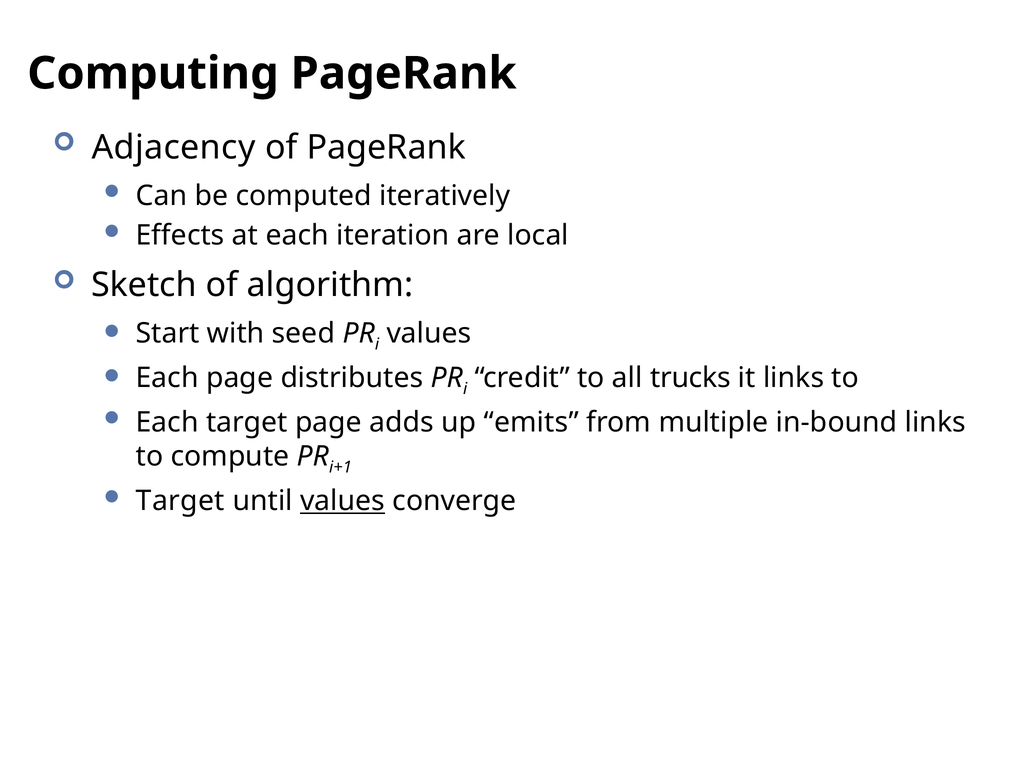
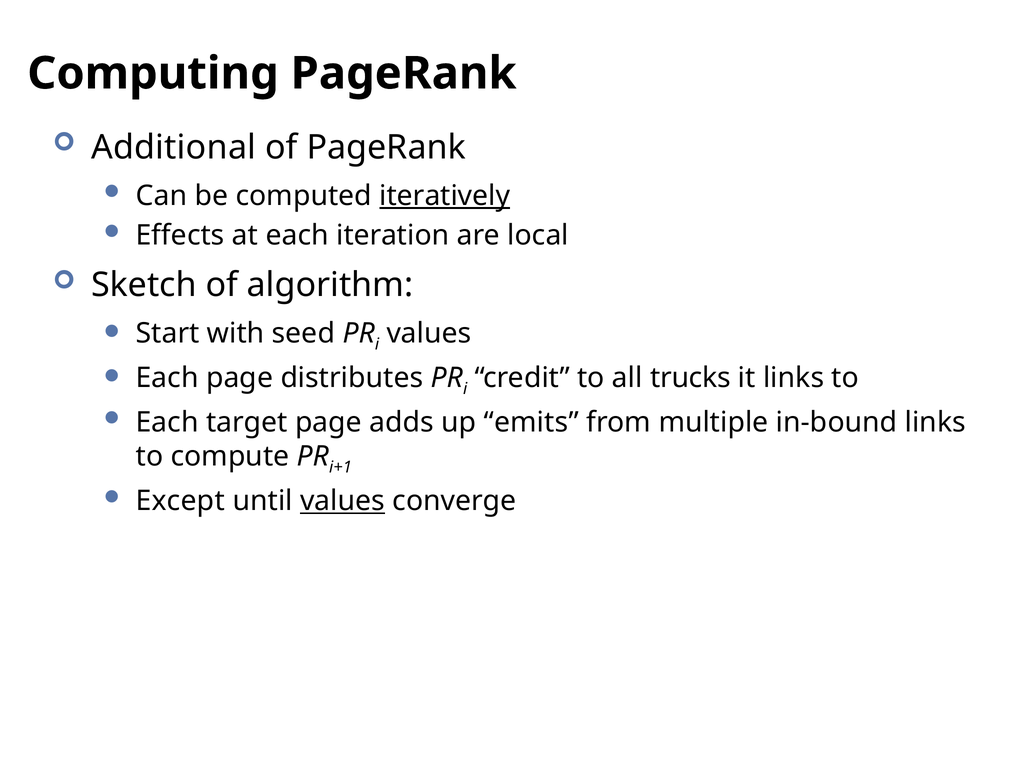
Adjacency: Adjacency -> Additional
iteratively underline: none -> present
Target at (180, 501): Target -> Except
